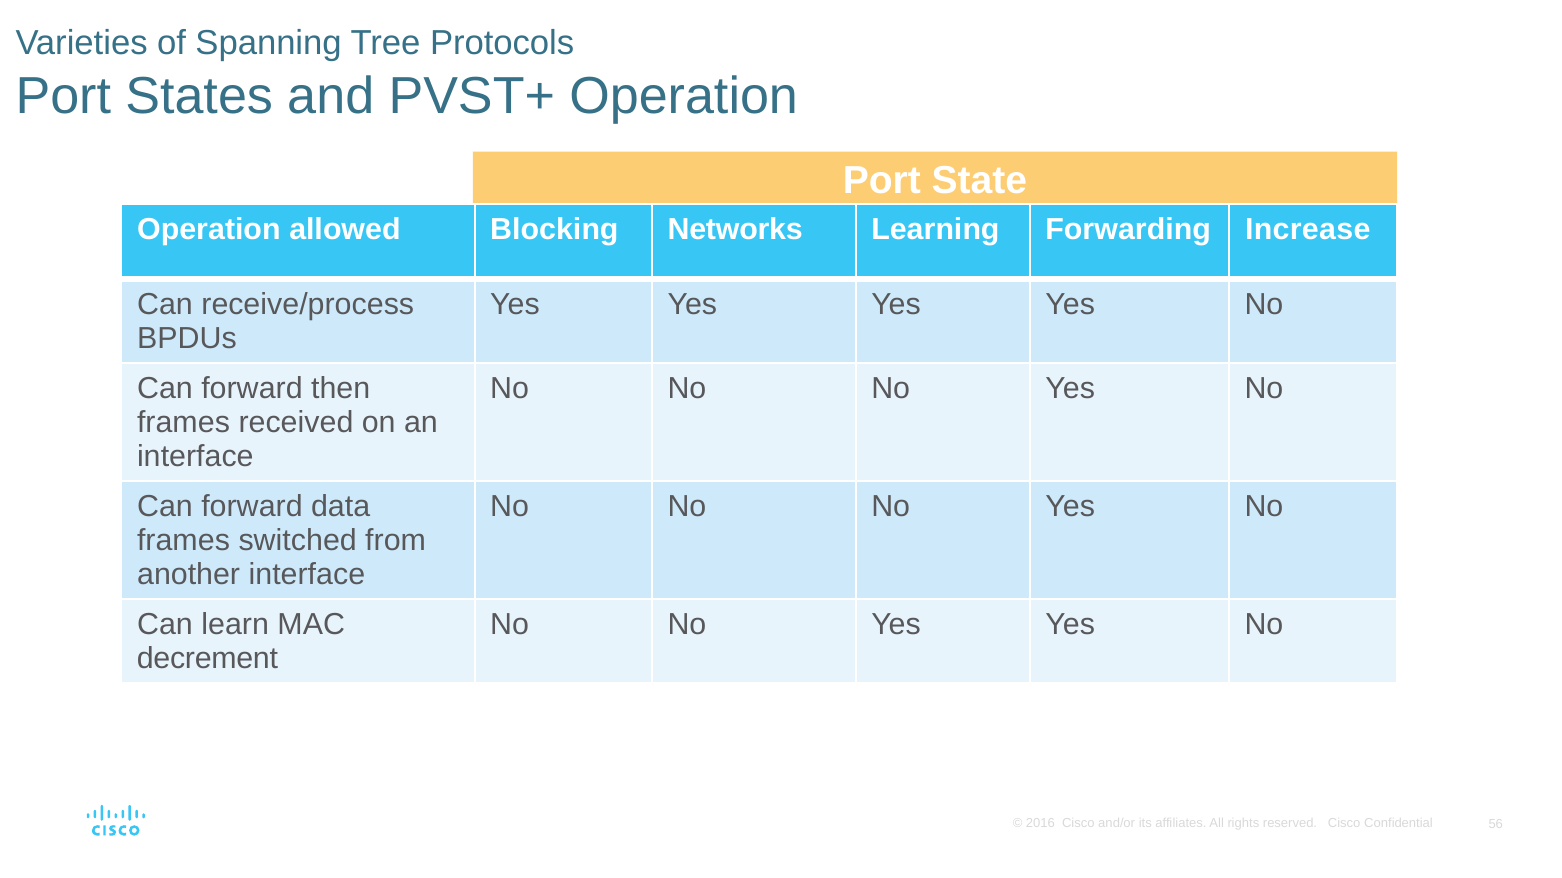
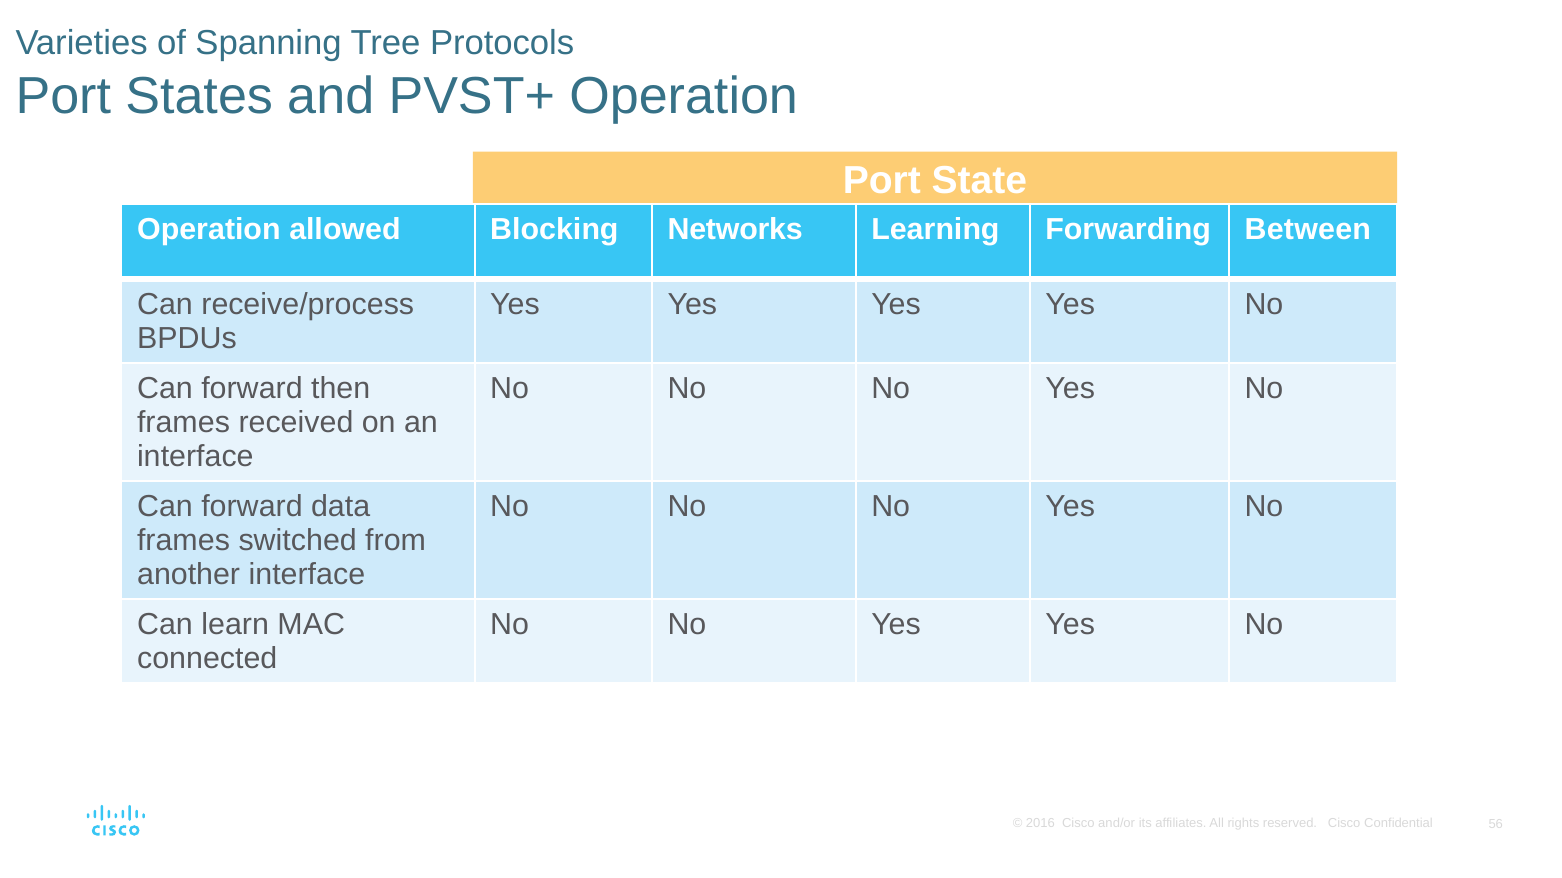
Increase: Increase -> Between
decrement: decrement -> connected
